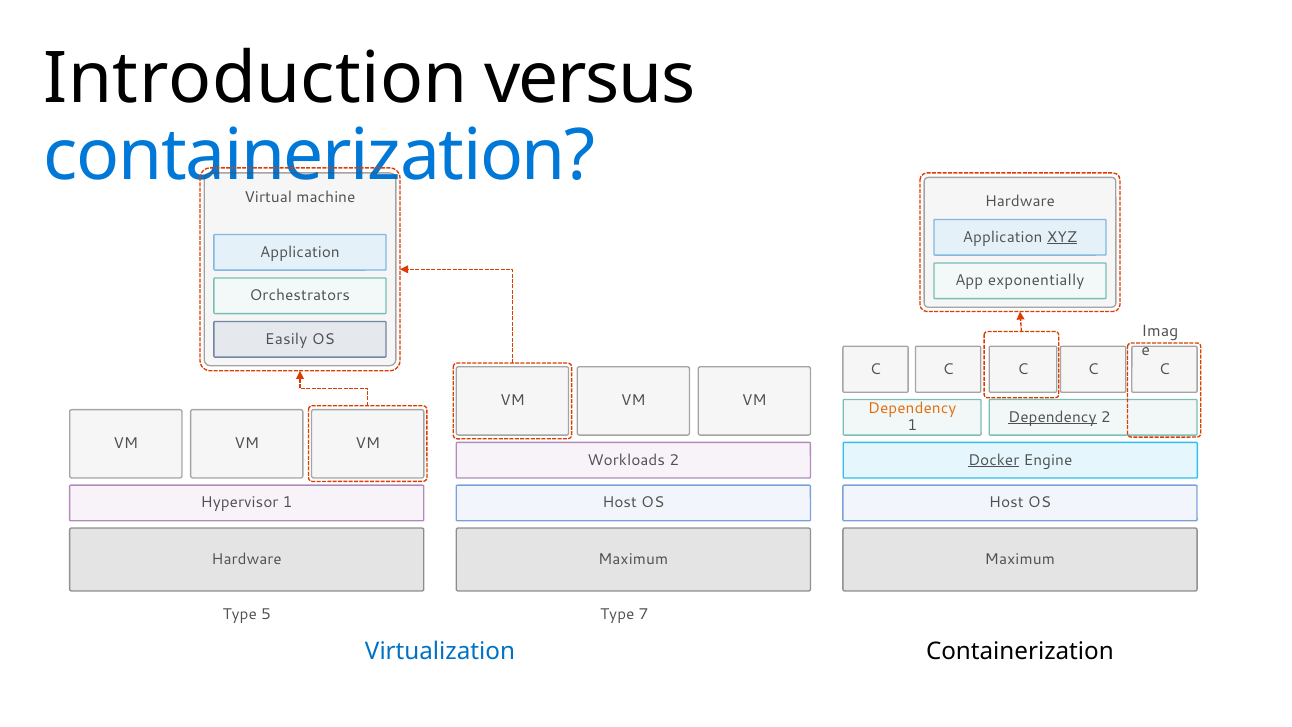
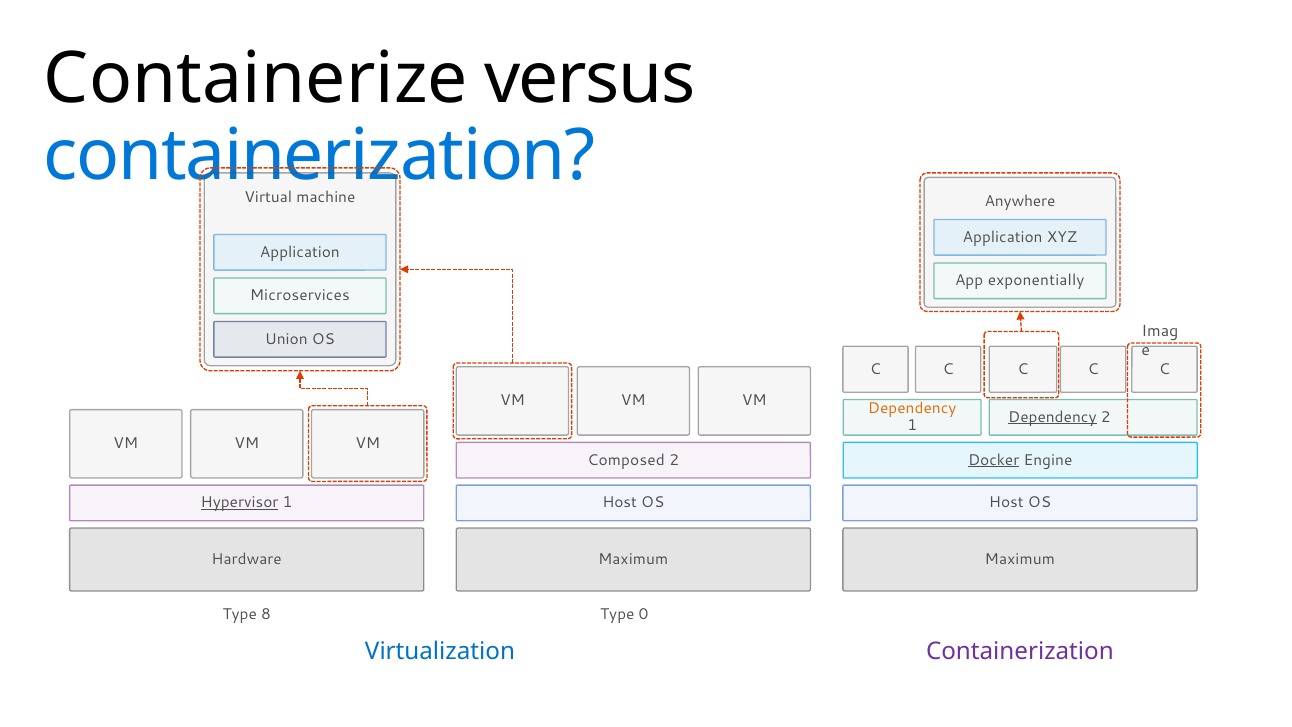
Introduction: Introduction -> Containerize
Hardware at (1020, 202): Hardware -> Anywhere
XYZ underline: present -> none
Orchestrators: Orchestrators -> Microservices
Easily: Easily -> Union
Workloads: Workloads -> Composed
Hypervisor underline: none -> present
5: 5 -> 8
7: 7 -> 0
Containerization at (1020, 652) colour: black -> purple
